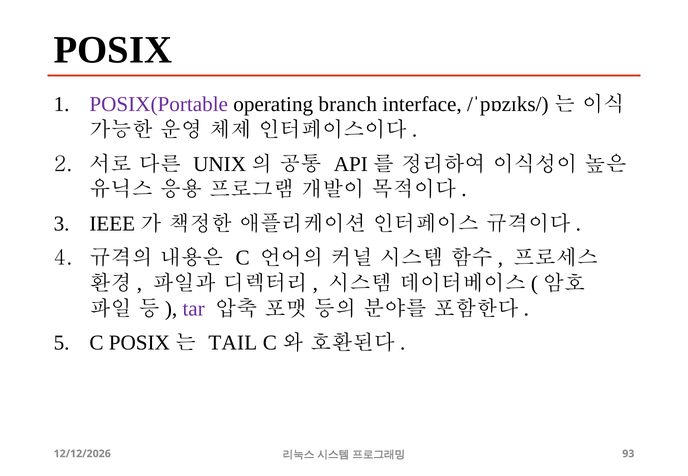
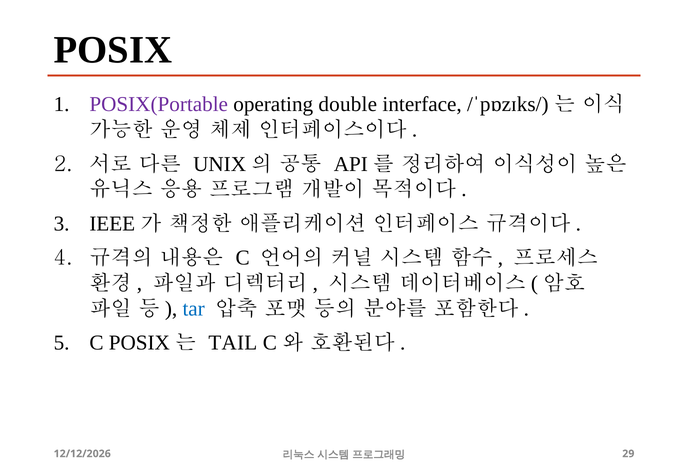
branch: branch -> double
tar colour: purple -> blue
93: 93 -> 29
